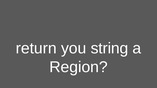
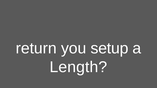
string: string -> setup
Region: Region -> Length
